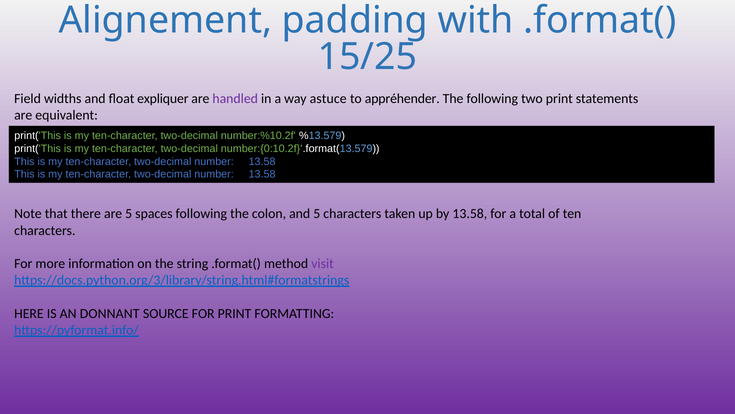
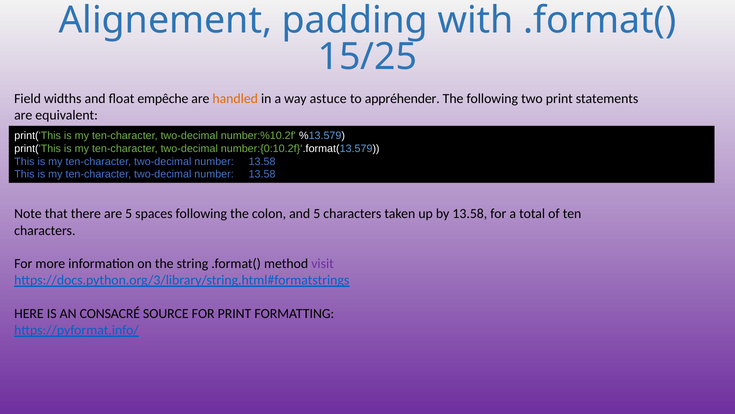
expliquer: expliquer -> empêche
handled colour: purple -> orange
DONNANT: DONNANT -> CONSACRÉ
